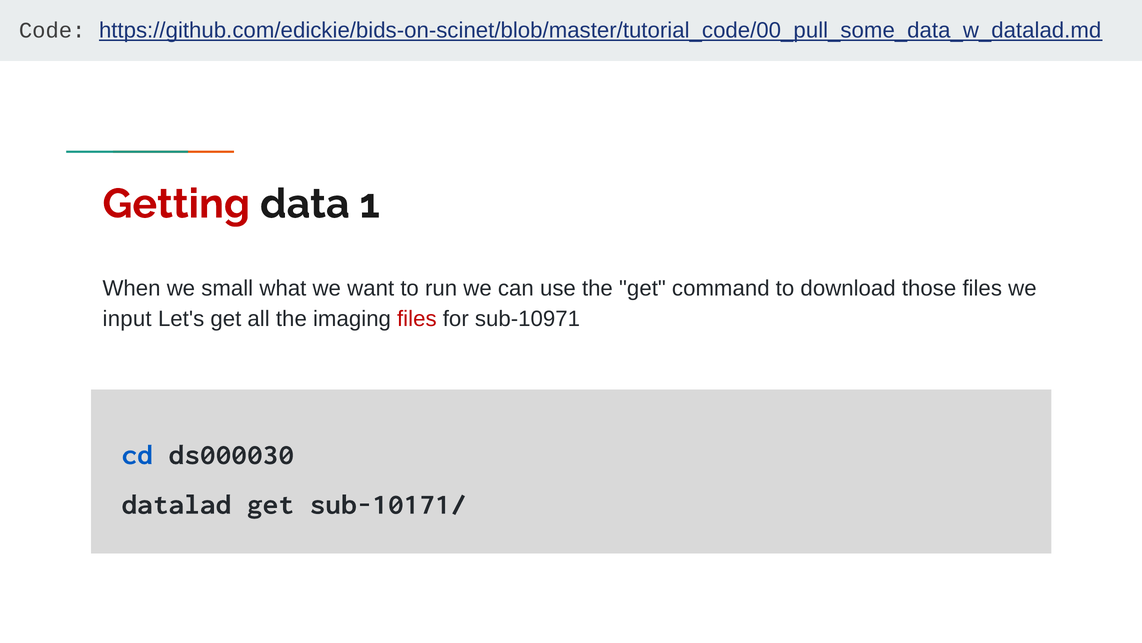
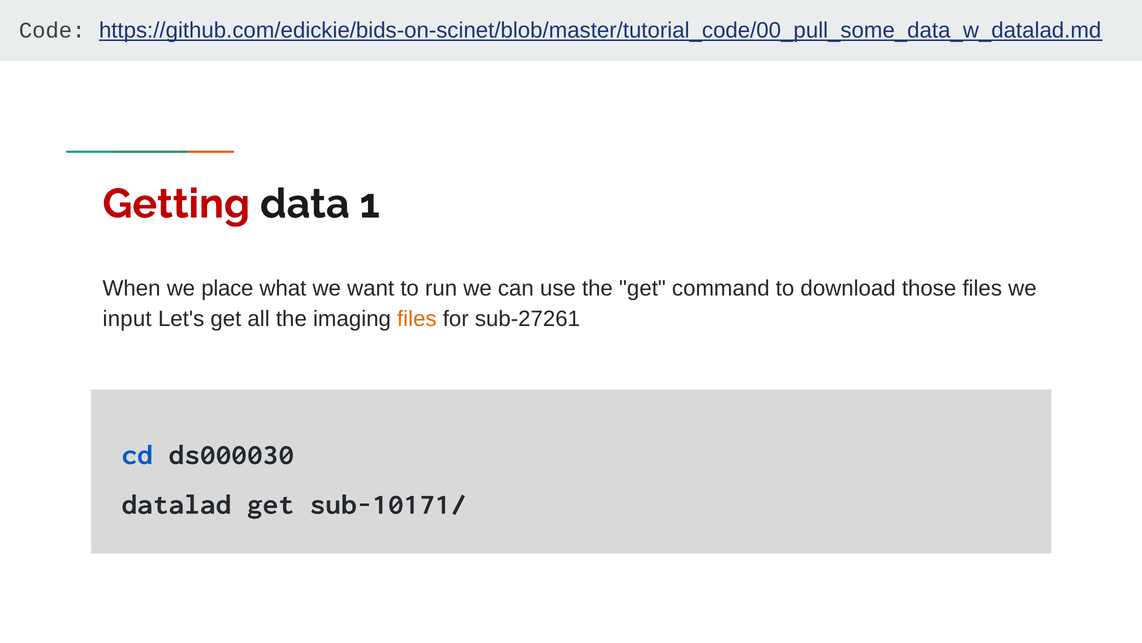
small: small -> place
files at (417, 319) colour: red -> orange
sub-10971: sub-10971 -> sub-27261
